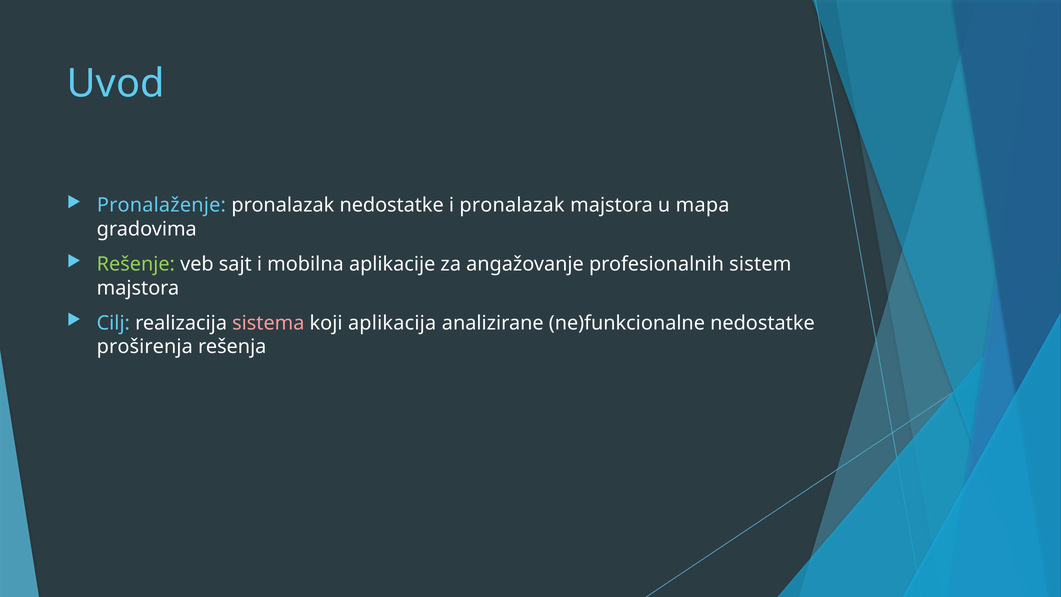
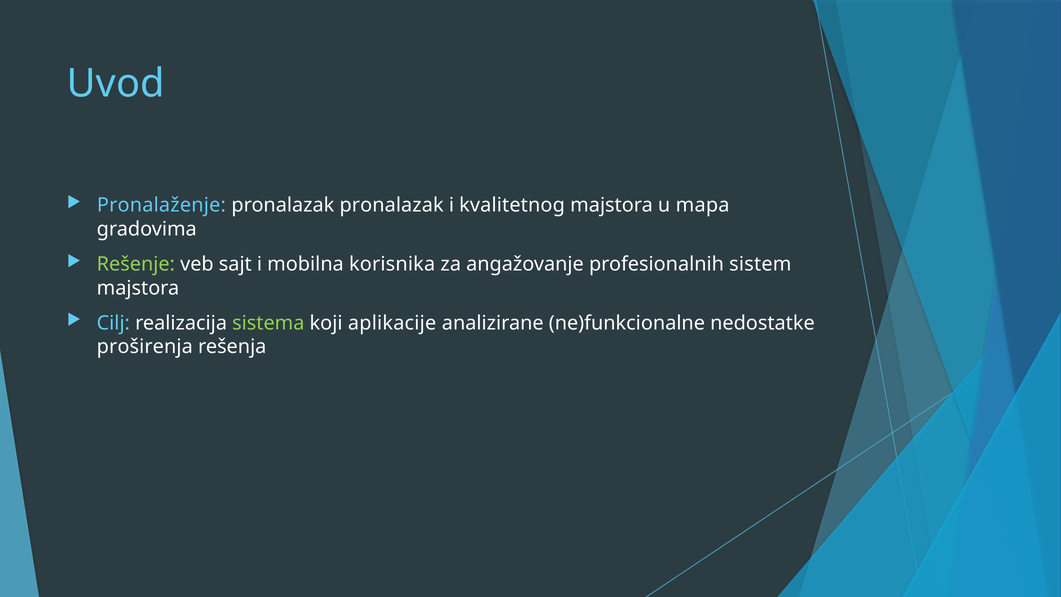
pronalazak nedostatke: nedostatke -> pronalazak
i pronalazak: pronalazak -> kvalitetnog
aplikacije: aplikacije -> korisnika
sistema colour: pink -> light green
aplikacija: aplikacija -> aplikacije
